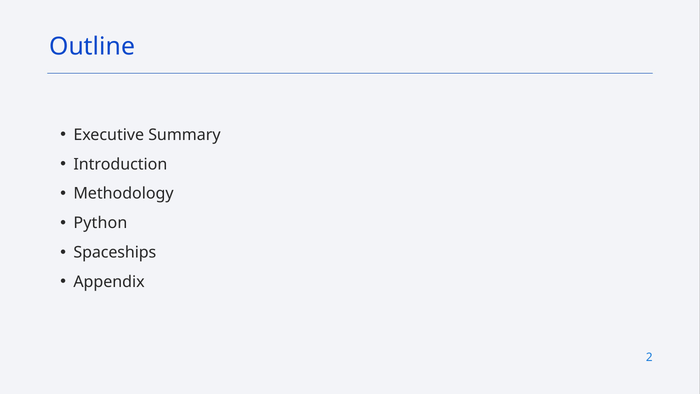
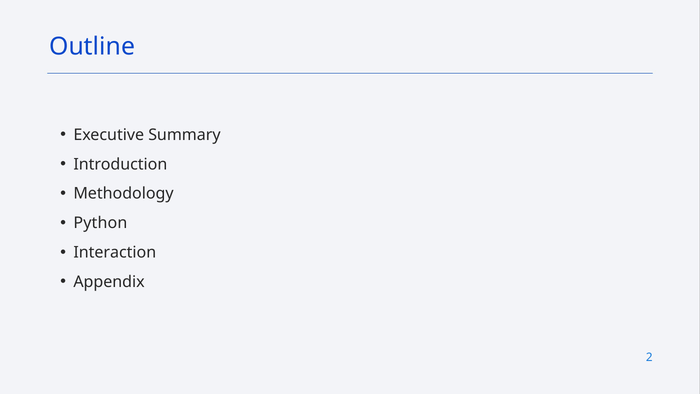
Spaceships: Spaceships -> Interaction
